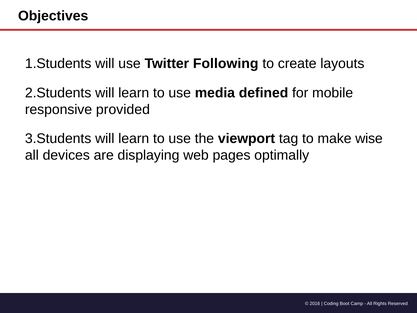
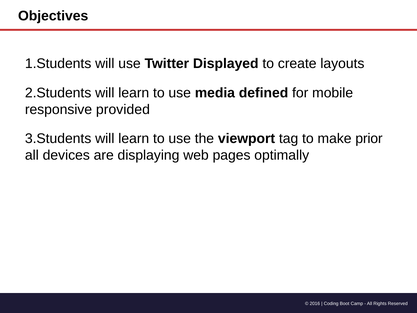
Following: Following -> Displayed
wise: wise -> prior
